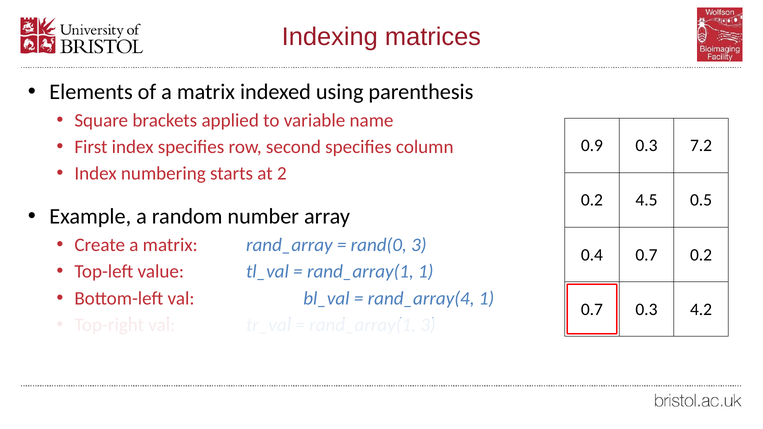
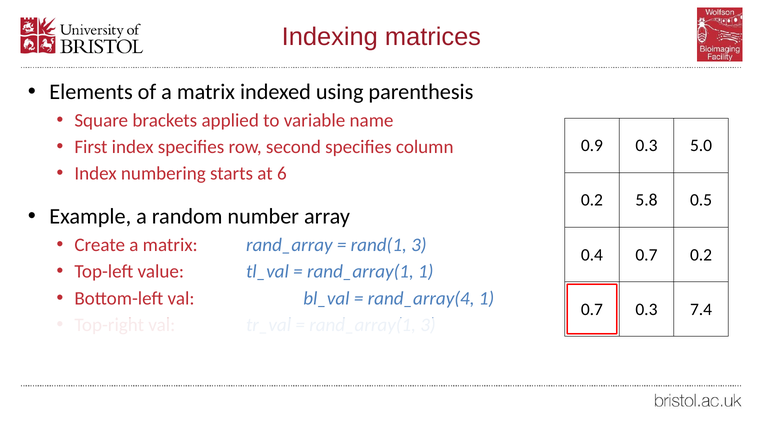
7.2: 7.2 -> 5.0
2: 2 -> 6
4.5: 4.5 -> 5.8
rand(0: rand(0 -> rand(1
4.2: 4.2 -> 7.4
